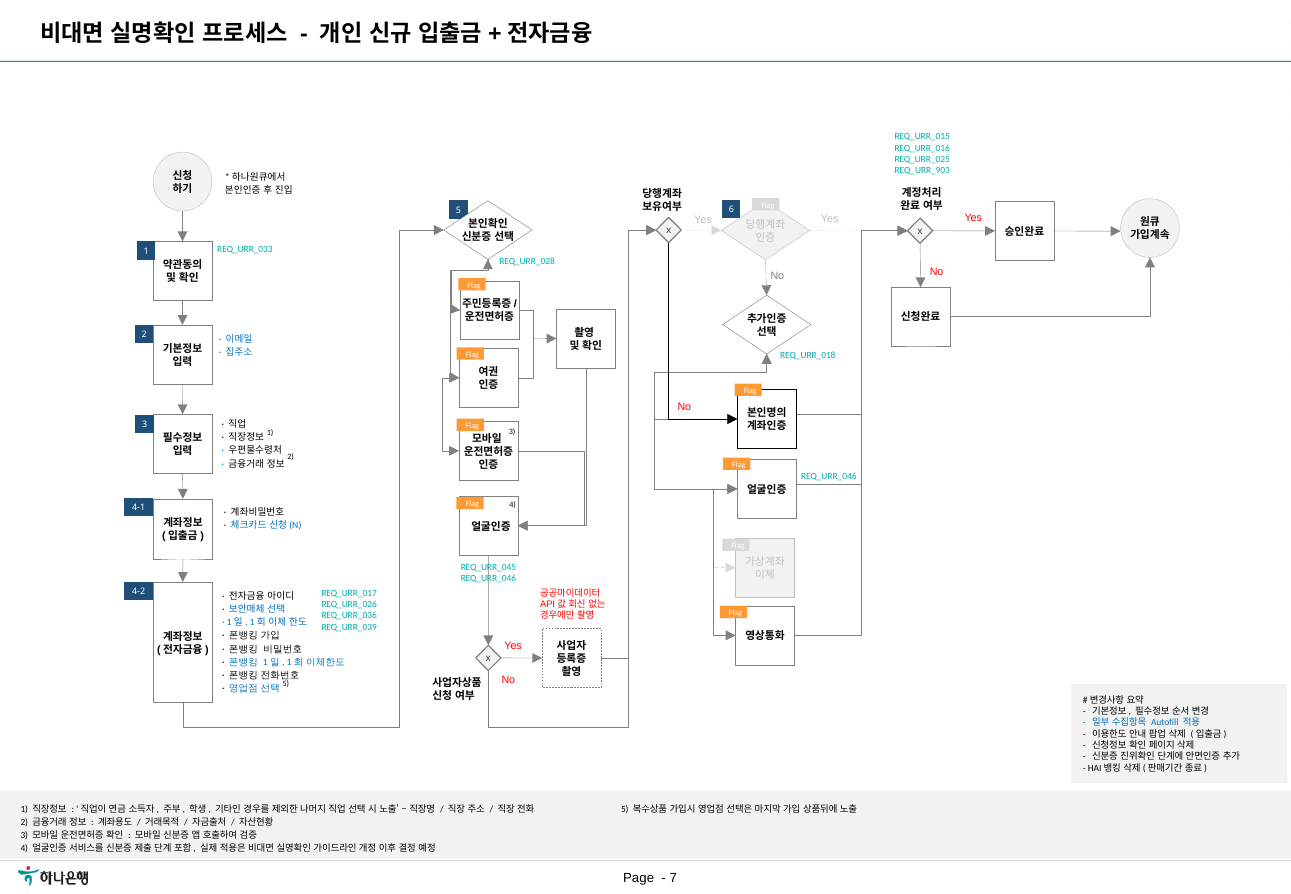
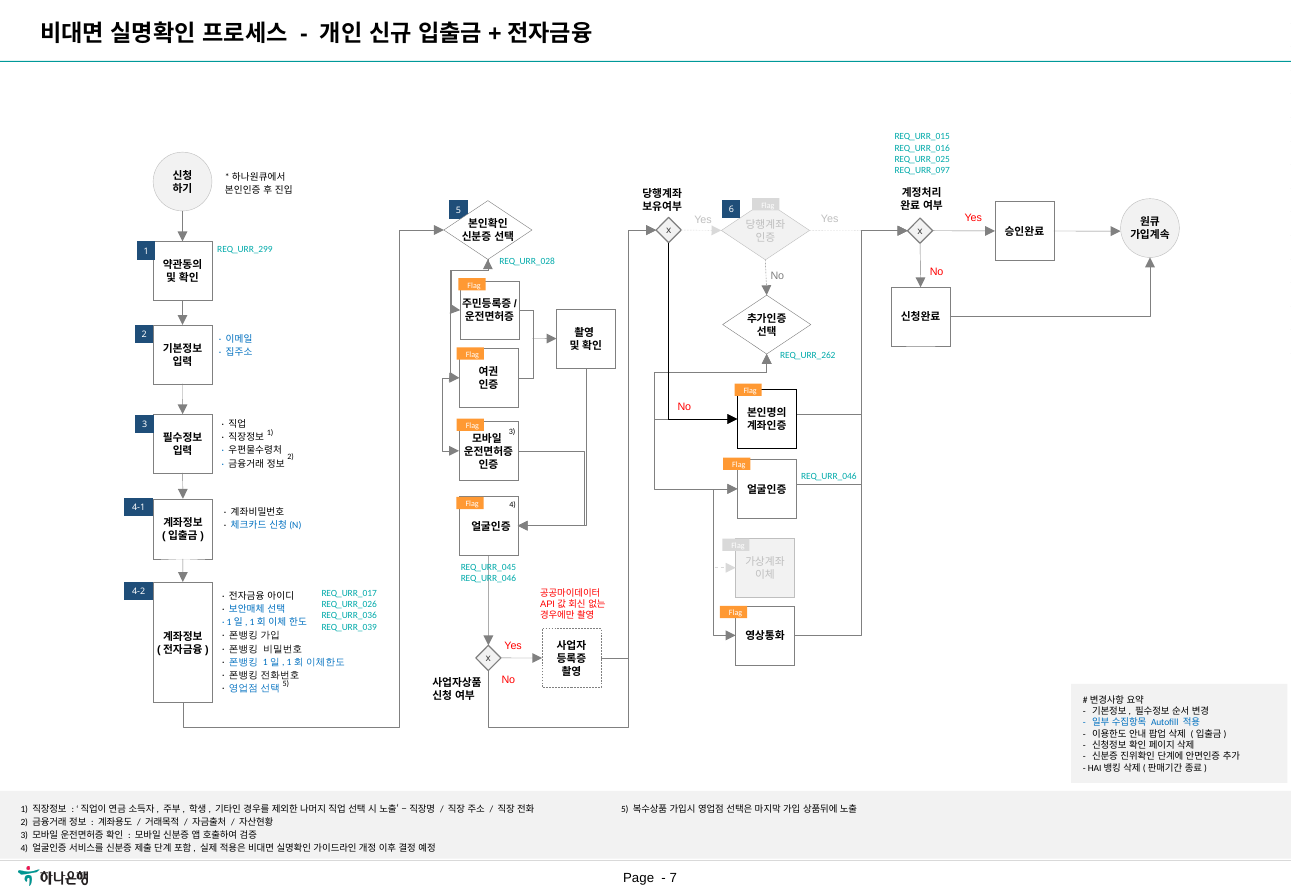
REQ_URR_903: REQ_URR_903 -> REQ_URR_097
REQ_URR_033: REQ_URR_033 -> REQ_URR_299
REQ_URR_018: REQ_URR_018 -> REQ_URR_262
